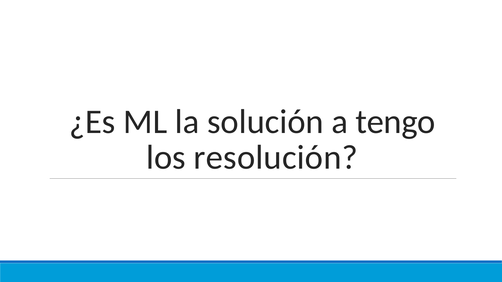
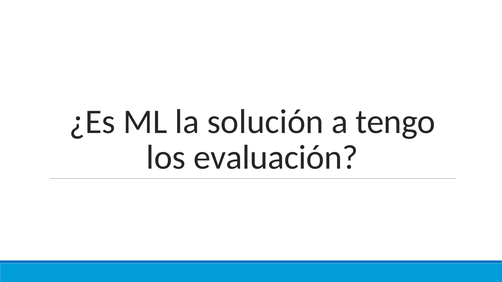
resolución: resolución -> evaluación
